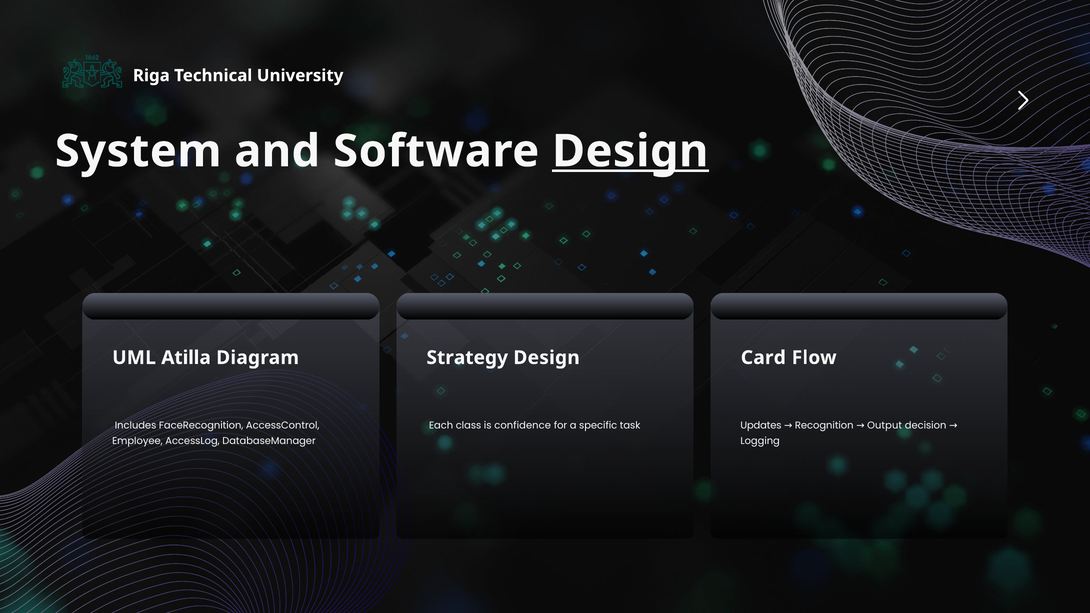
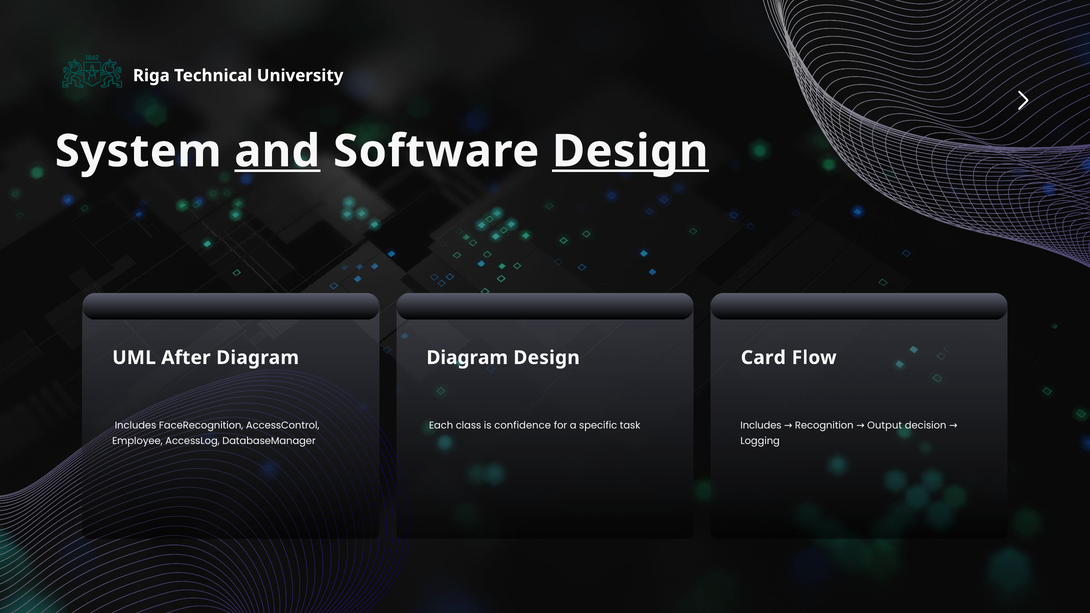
and underline: none -> present
Atilla: Atilla -> After
Diagram Strategy: Strategy -> Diagram
task Updates: Updates -> Includes
